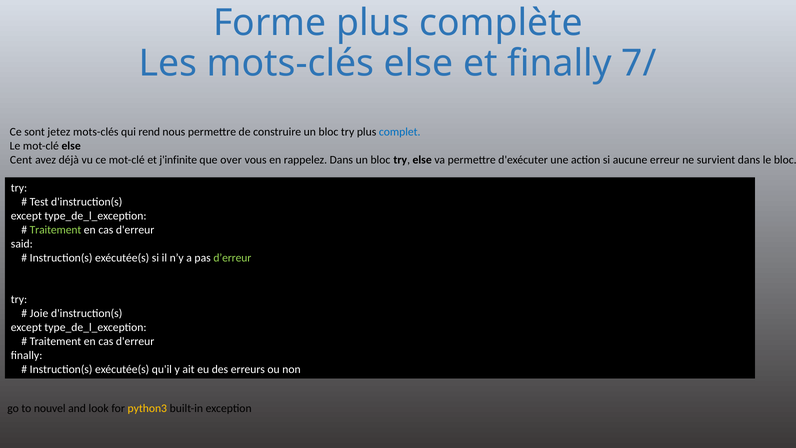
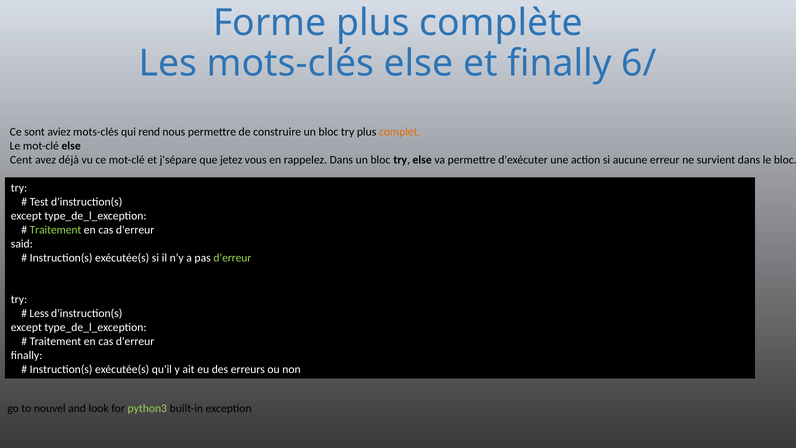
7/: 7/ -> 6/
jetez: jetez -> aviez
complet colour: blue -> orange
j'infinite: j'infinite -> j'sépare
over: over -> jetez
Joie: Joie -> Less
python3 colour: yellow -> light green
